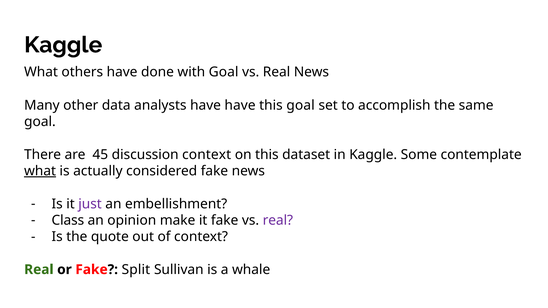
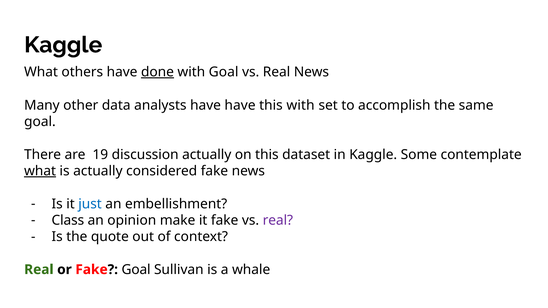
done underline: none -> present
this goal: goal -> with
45: 45 -> 19
discussion context: context -> actually
just colour: purple -> blue
Fake Split: Split -> Goal
